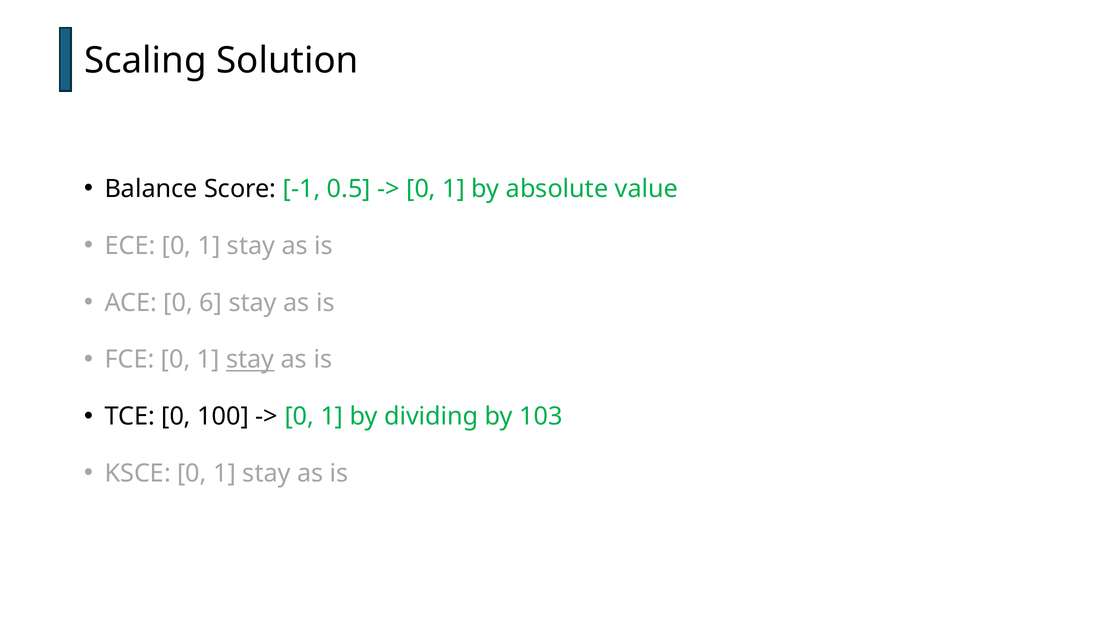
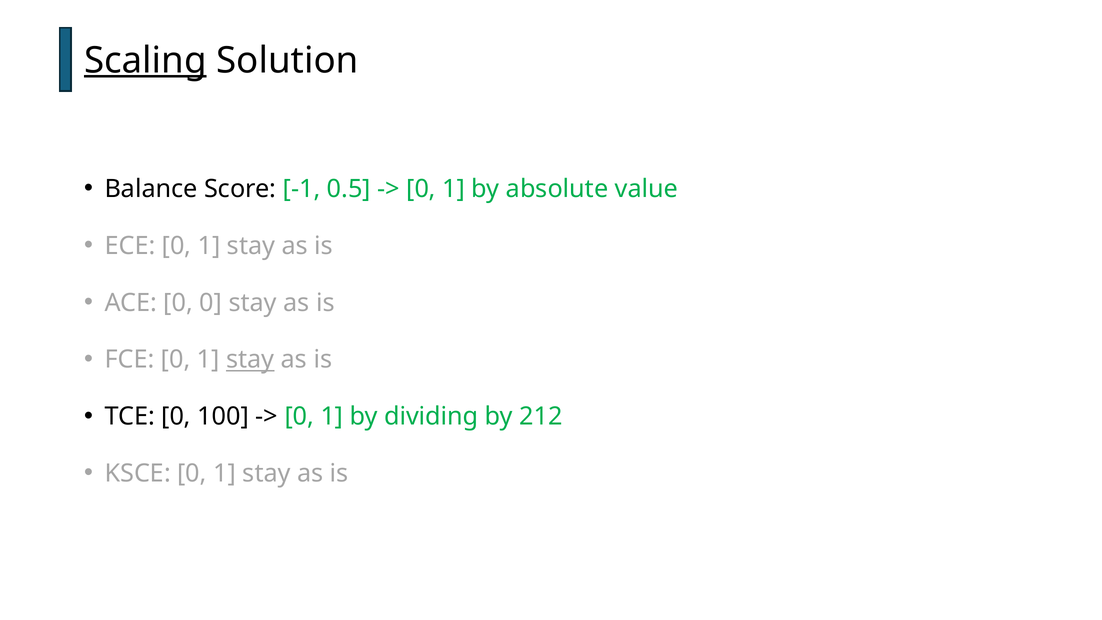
Scaling underline: none -> present
0 6: 6 -> 0
103: 103 -> 212
